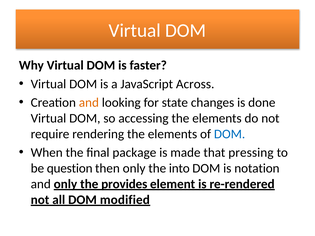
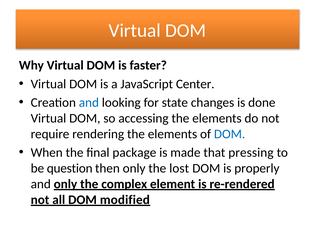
Across: Across -> Center
and at (89, 103) colour: orange -> blue
into: into -> lost
notation: notation -> properly
provides: provides -> complex
